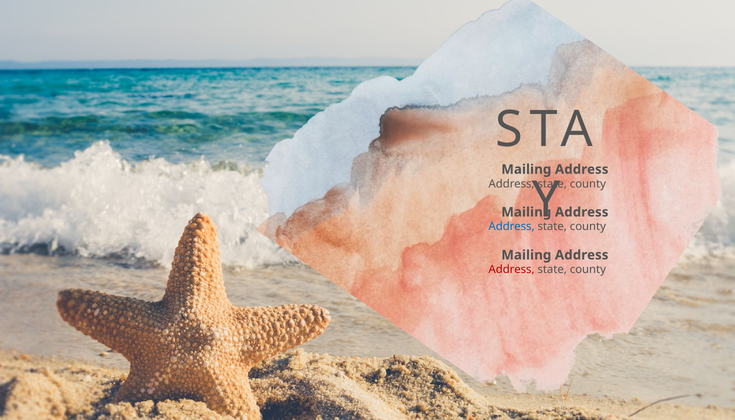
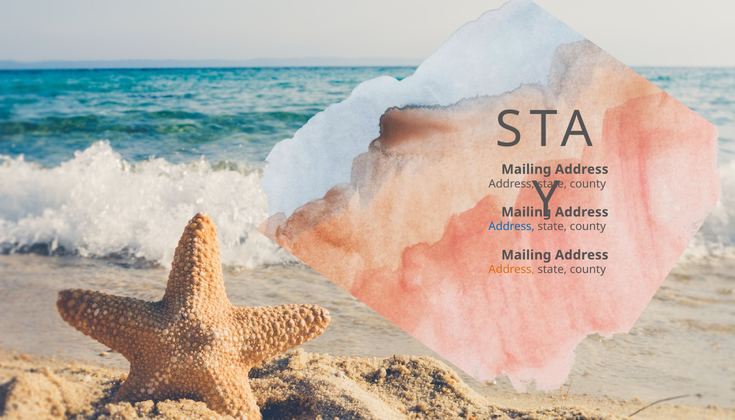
Address at (512, 270) colour: red -> orange
